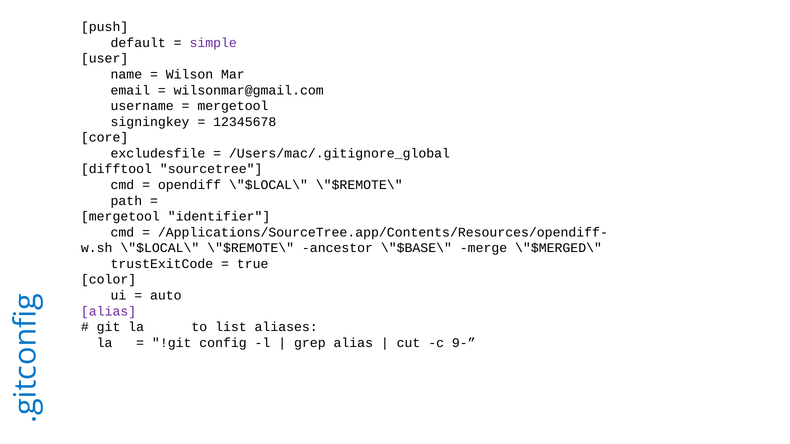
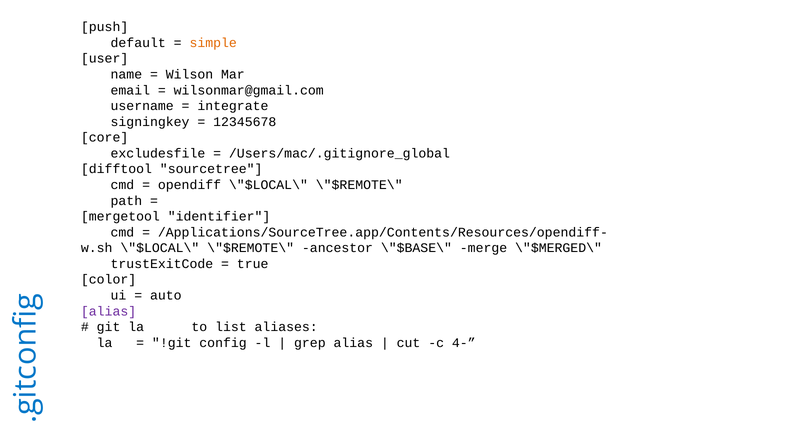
simple colour: purple -> orange
mergetool at (233, 106): mergetool -> integrate
9-: 9- -> 4-
